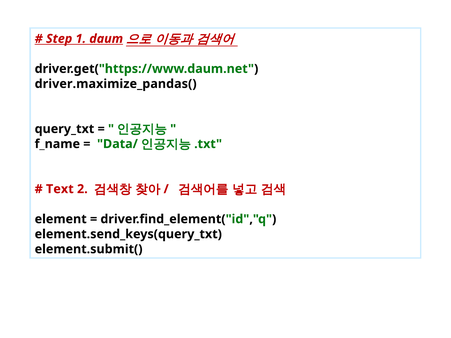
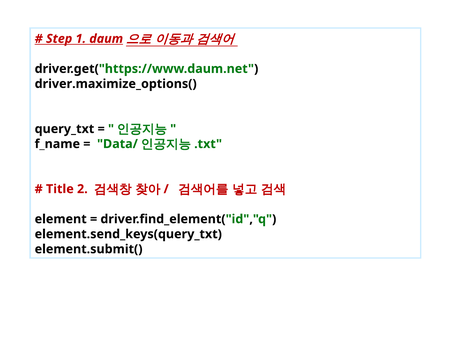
driver.maximize_pandas(: driver.maximize_pandas( -> driver.maximize_options(
Text: Text -> Title
